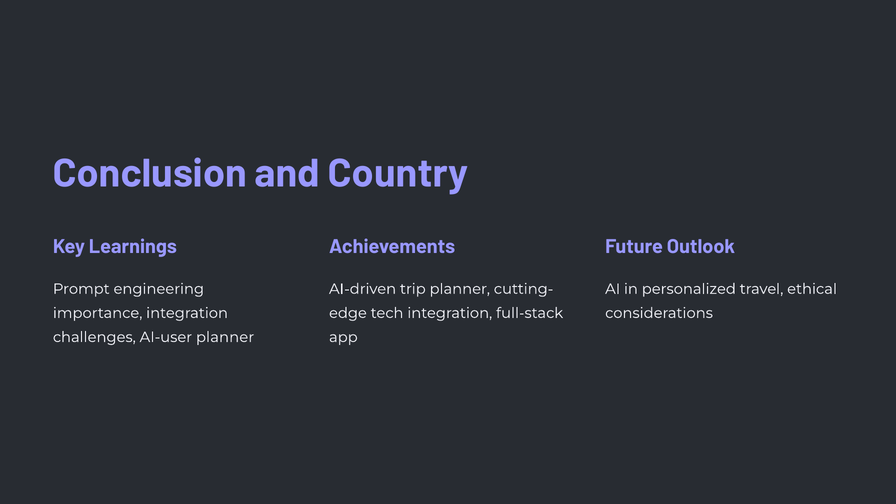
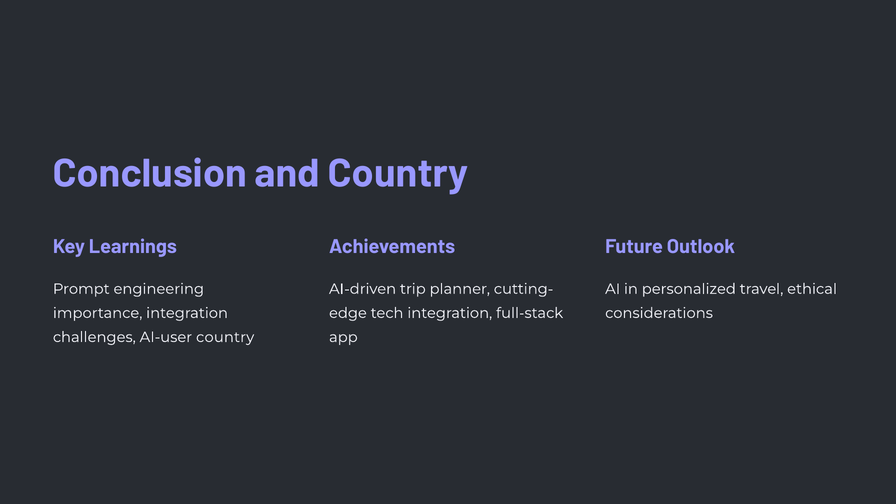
AI-user planner: planner -> country
